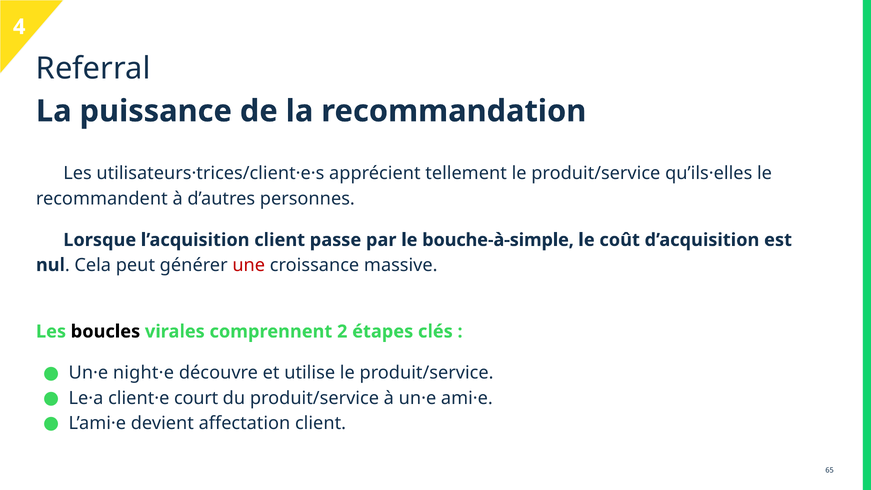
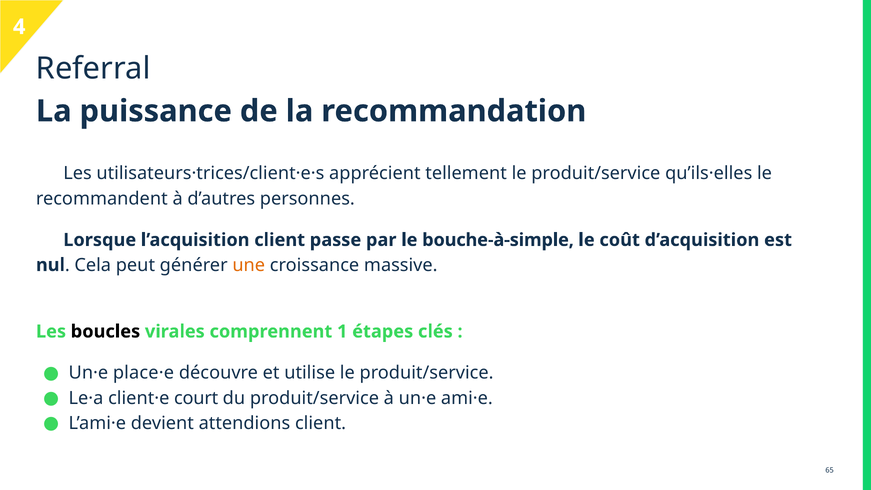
une colour: red -> orange
2: 2 -> 1
night·e: night·e -> place·e
affectation: affectation -> attendions
